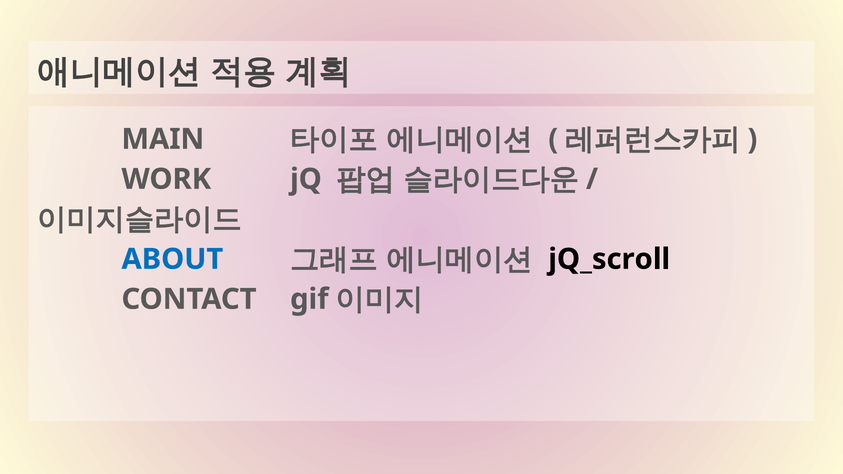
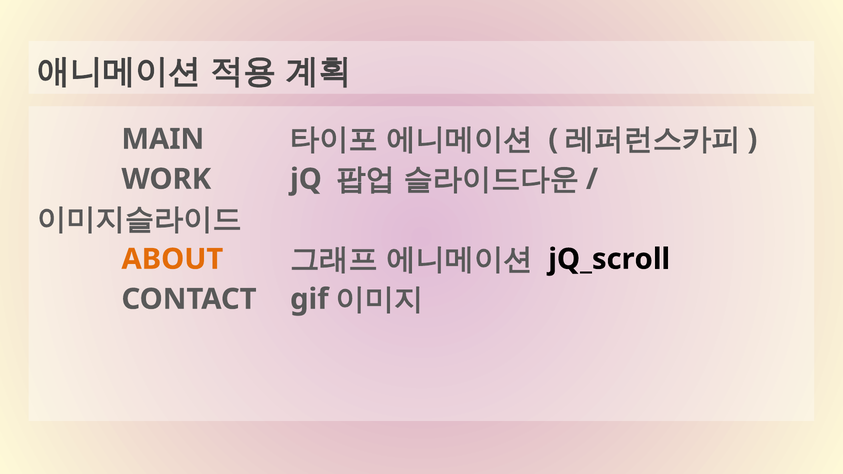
ABOUT colour: blue -> orange
